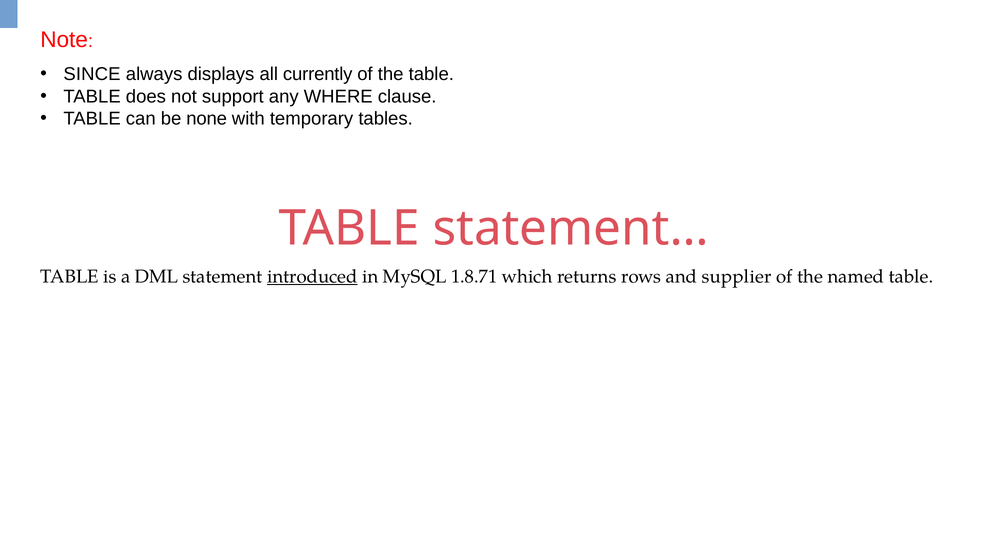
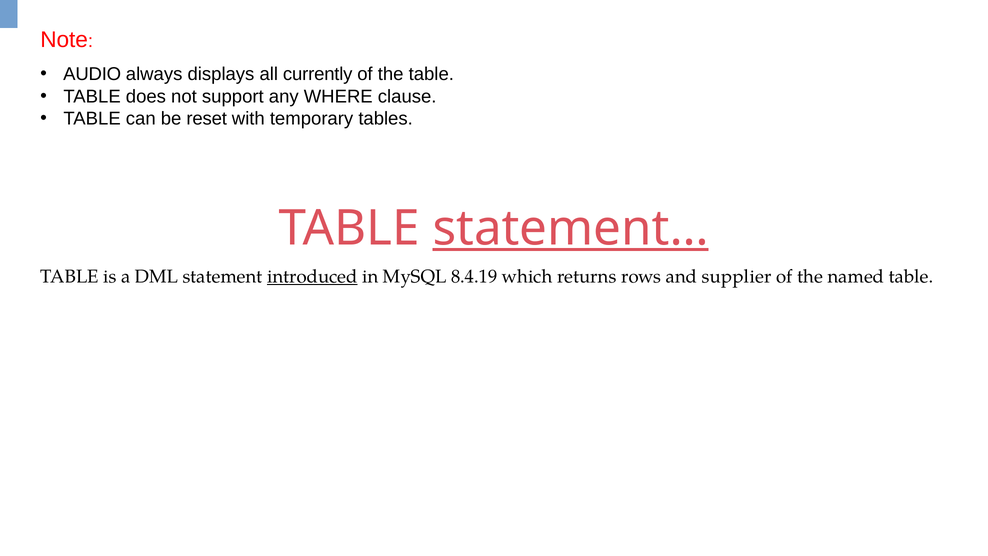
SINCE: SINCE -> AUDIO
none: none -> reset
statement… underline: none -> present
1.8.71: 1.8.71 -> 8.4.19
